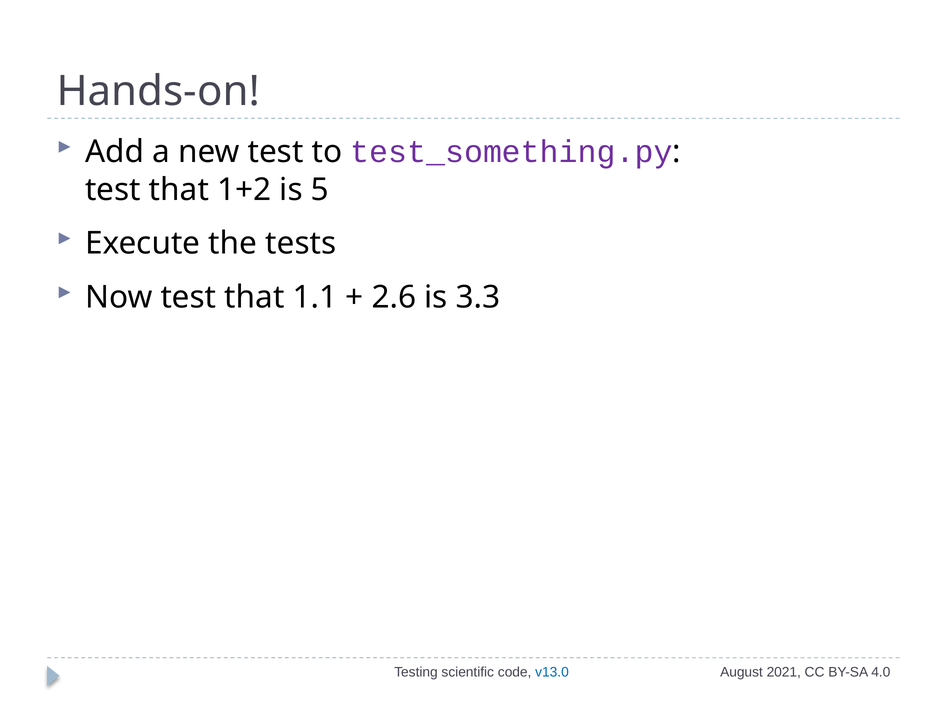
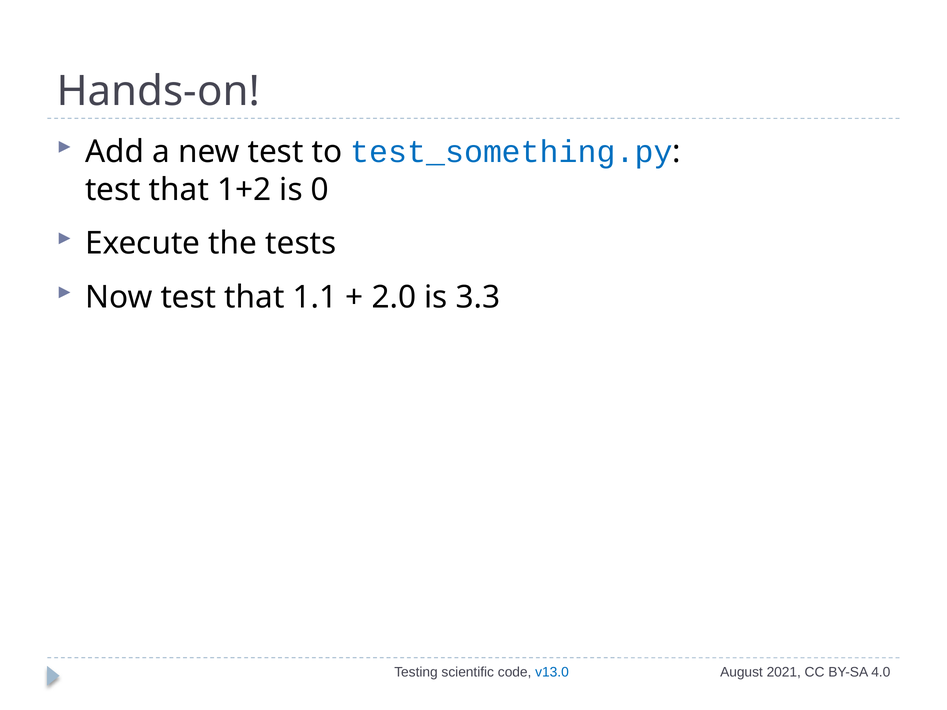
test_something.py colour: purple -> blue
5: 5 -> 0
2.6: 2.6 -> 2.0
